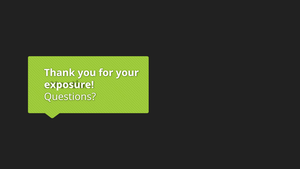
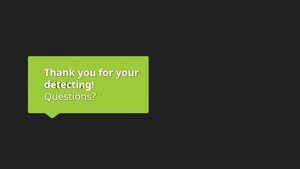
exposure: exposure -> detecting
